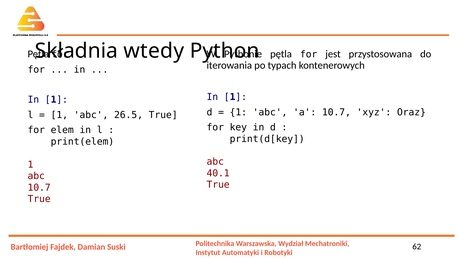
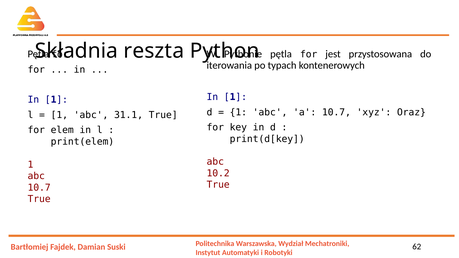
wtedy: wtedy -> reszta
26.5: 26.5 -> 31.1
40.1: 40.1 -> 10.2
